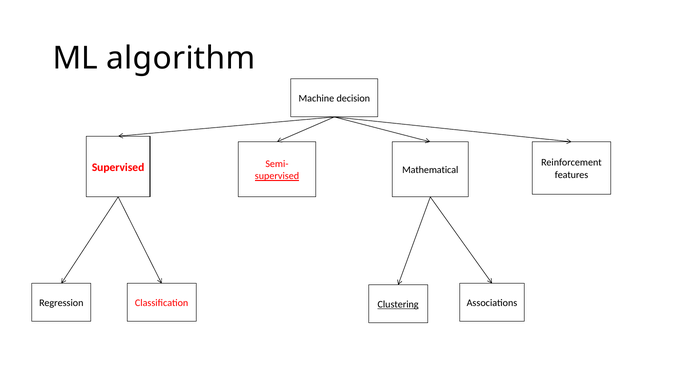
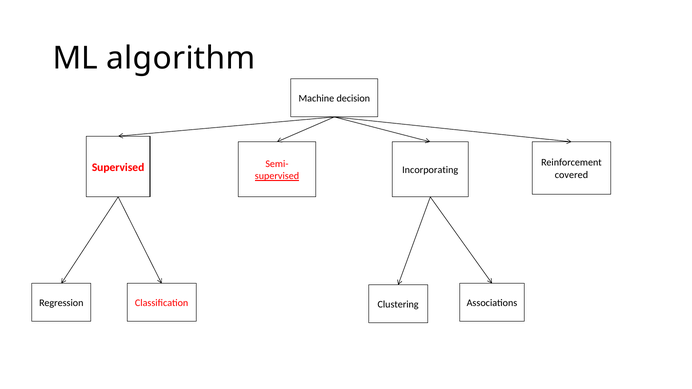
Mathematical: Mathematical -> Incorporating
features: features -> covered
Clustering underline: present -> none
